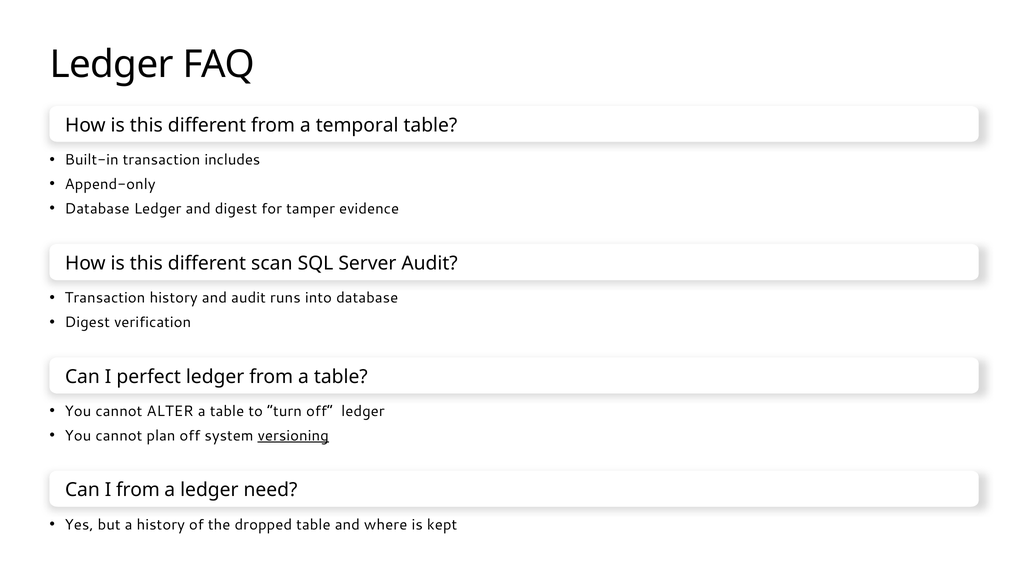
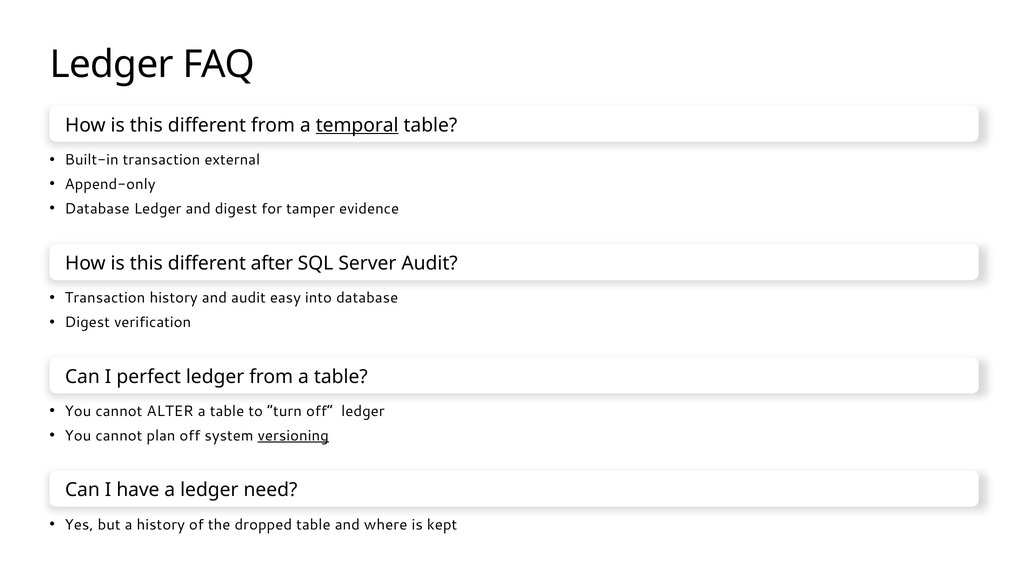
temporal underline: none -> present
includes: includes -> external
scan: scan -> after
runs: runs -> easy
I from: from -> have
